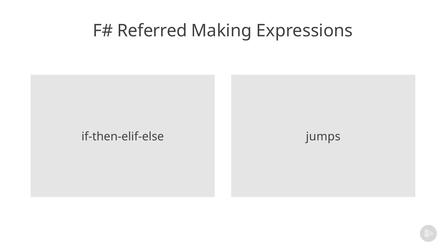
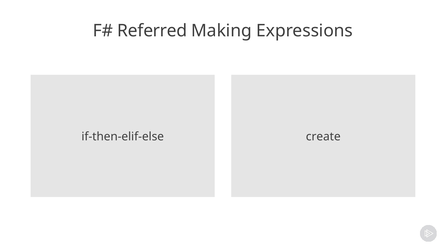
jumps: jumps -> create
